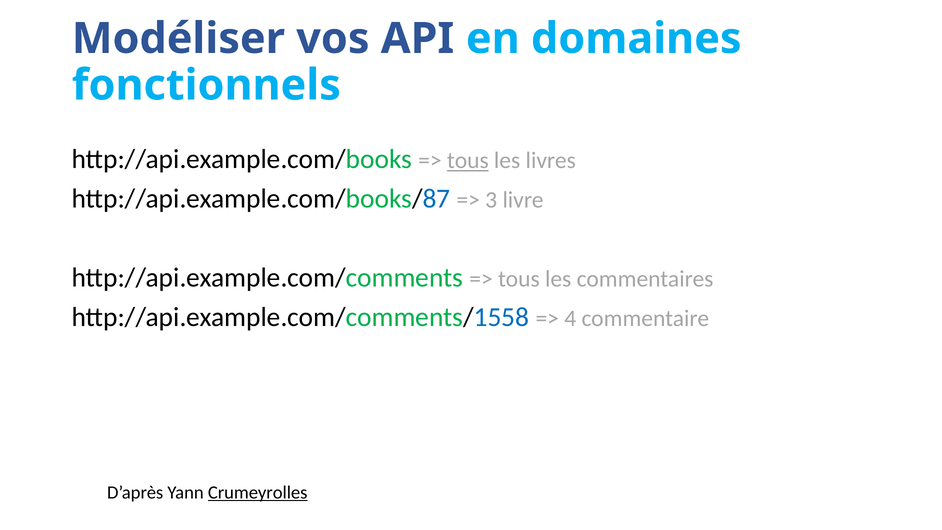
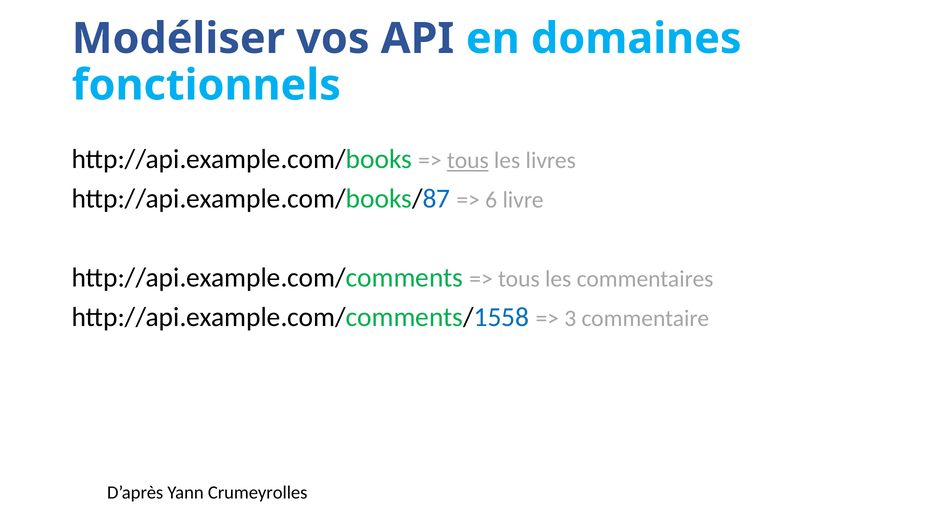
3: 3 -> 6
4: 4 -> 3
Crumeyrolles underline: present -> none
